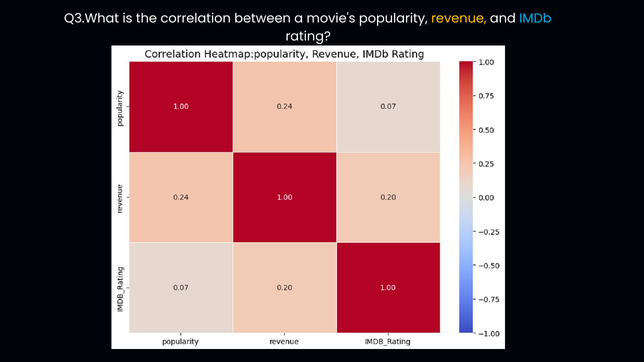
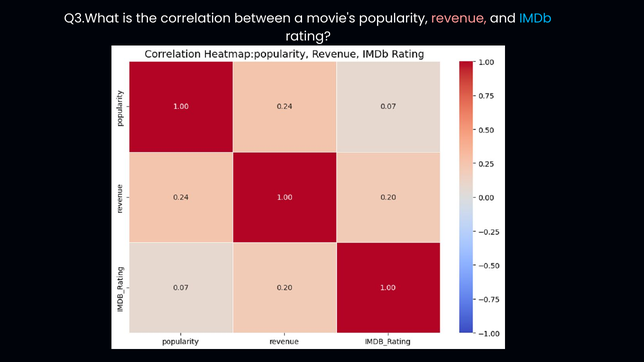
revenue colour: yellow -> pink
